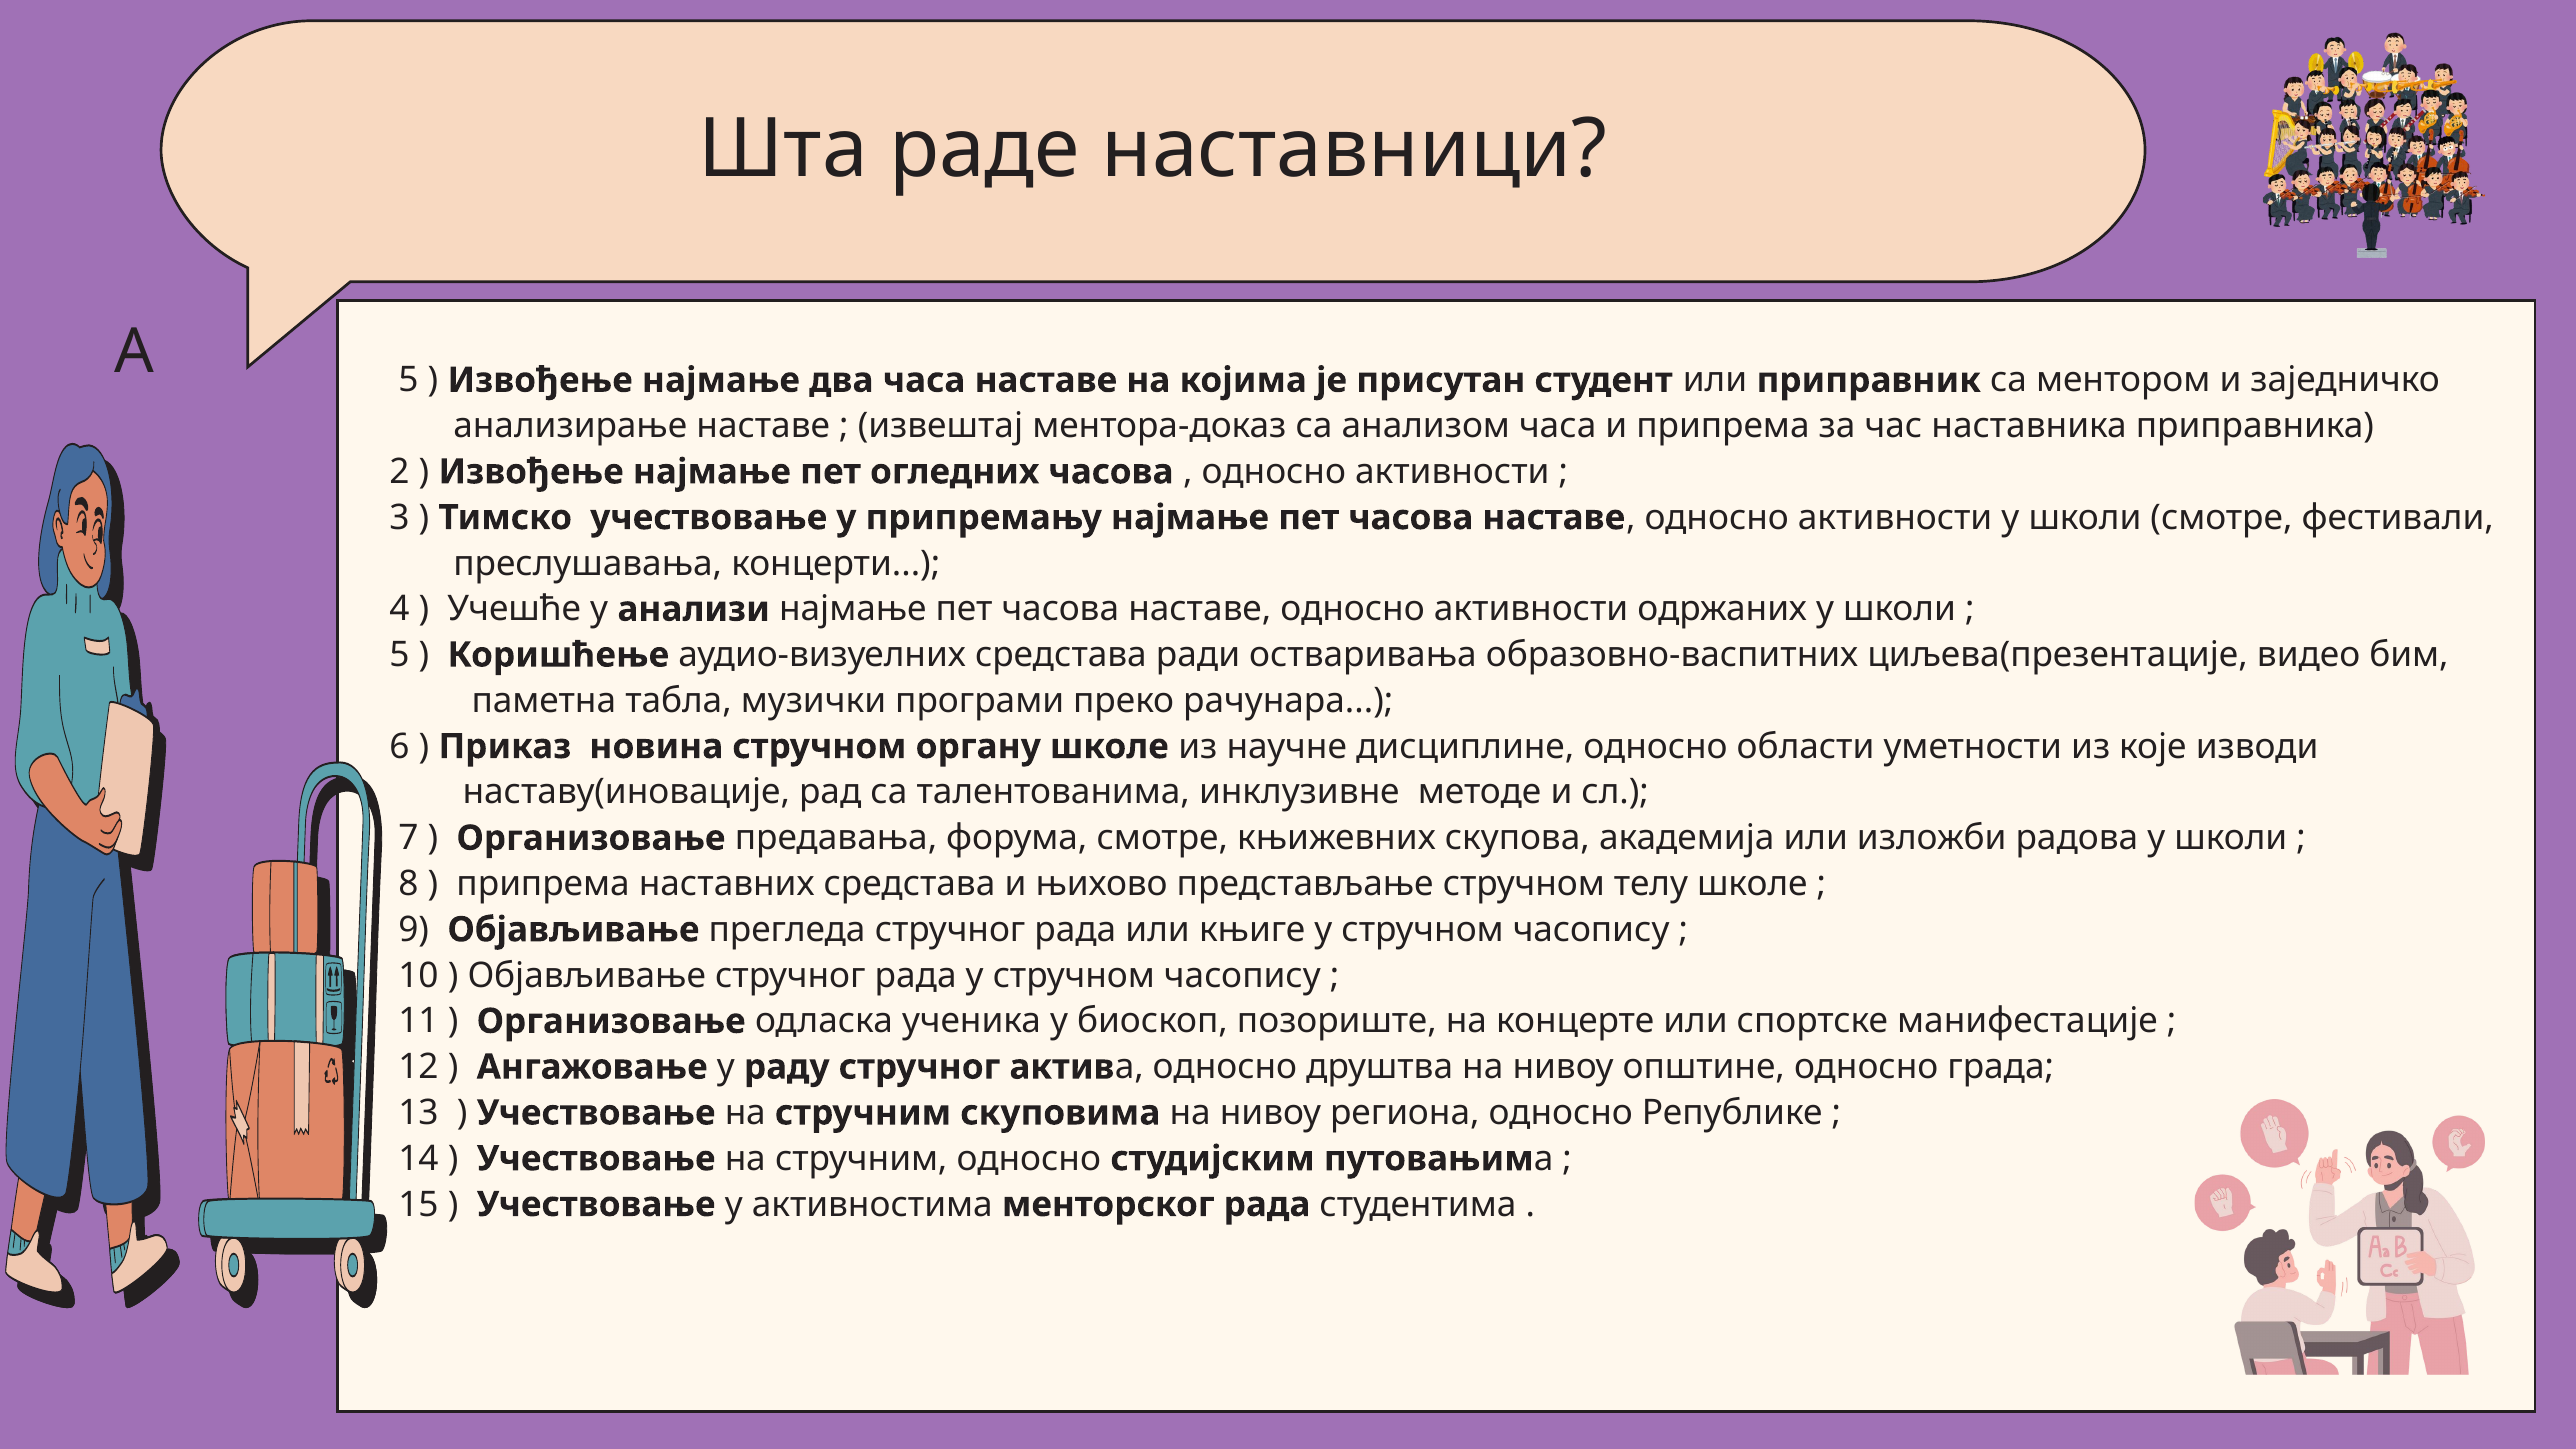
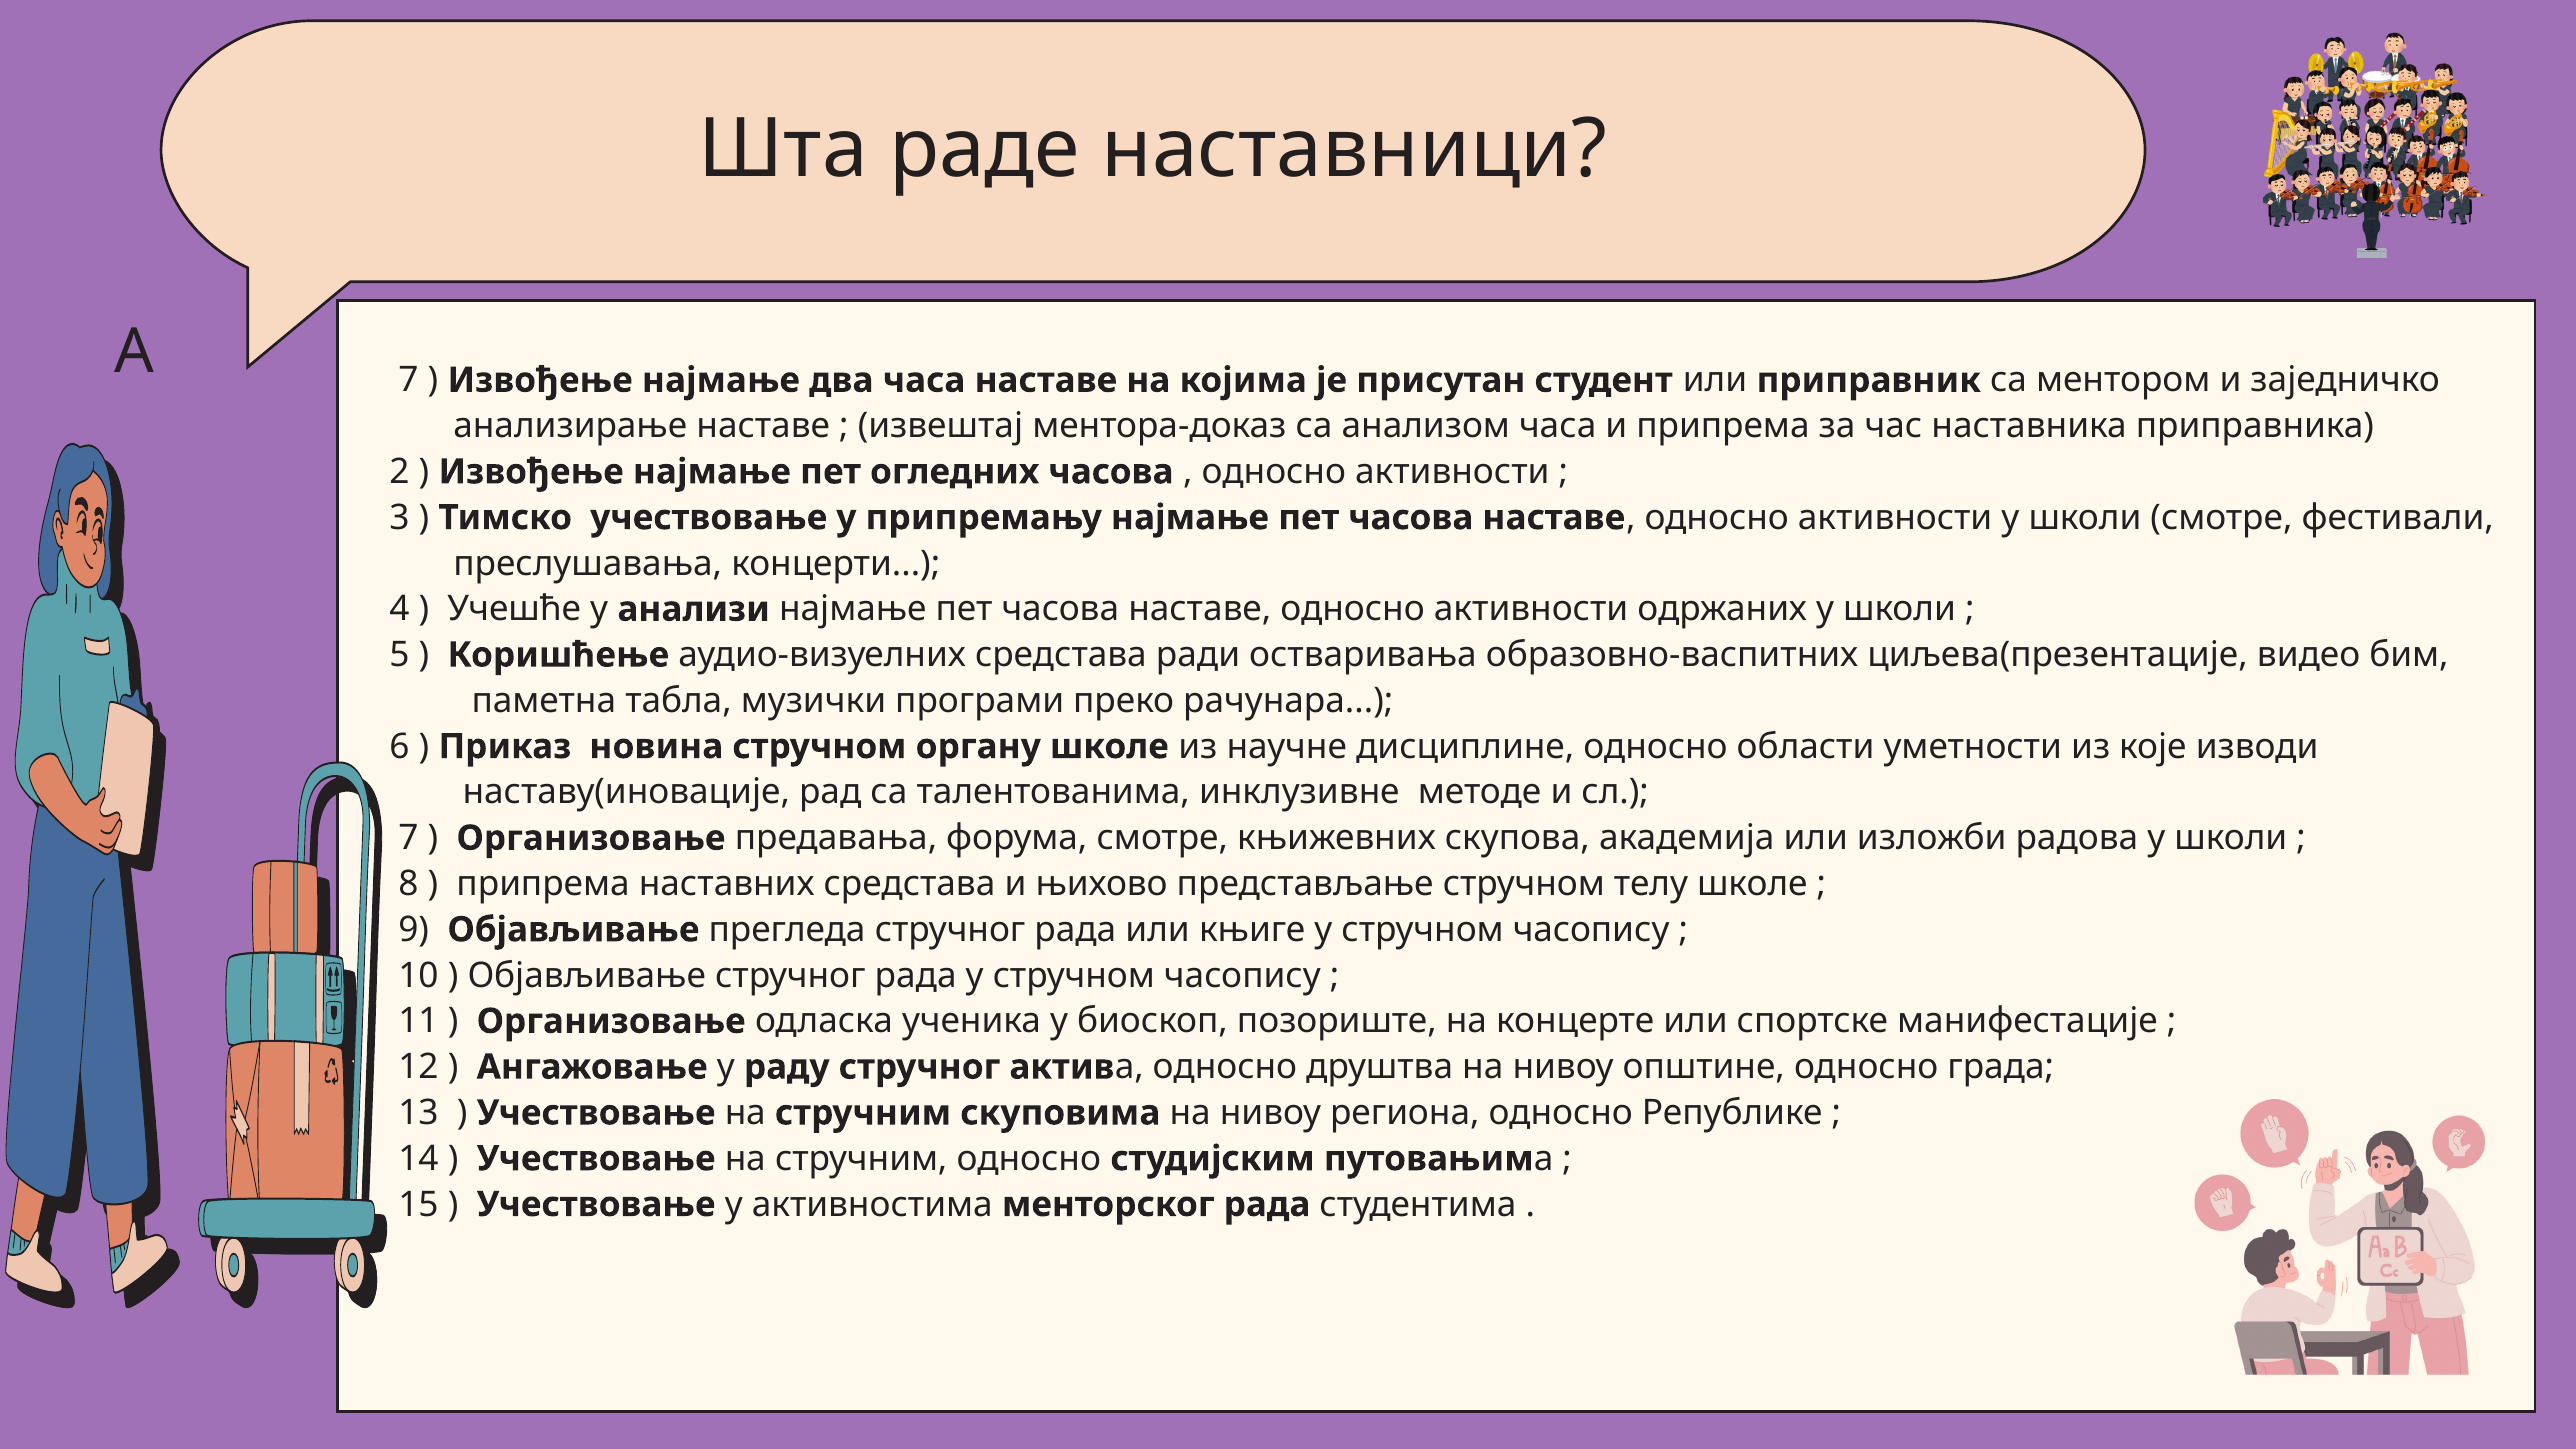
А 5: 5 -> 7
